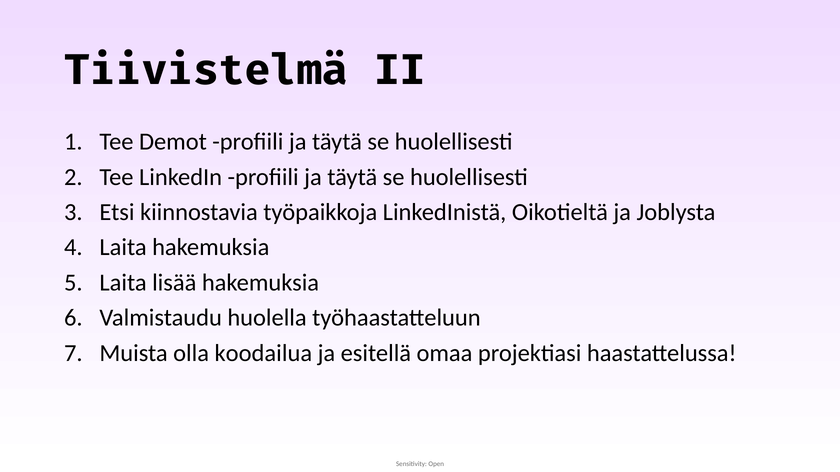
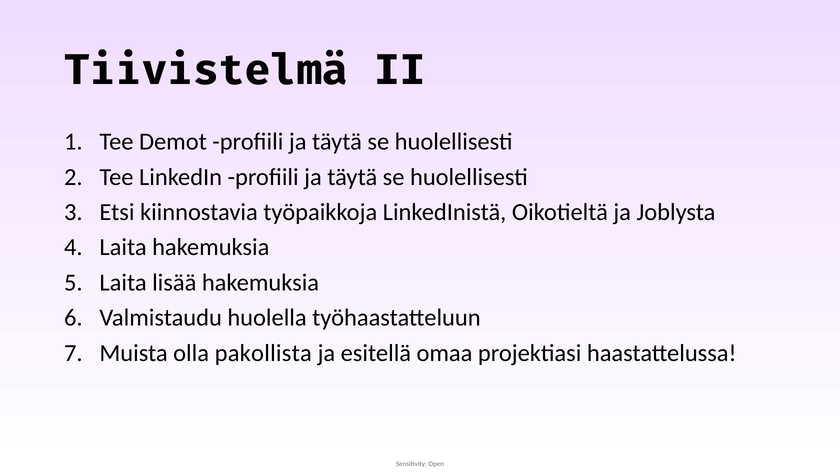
koodailua: koodailua -> pakollista
